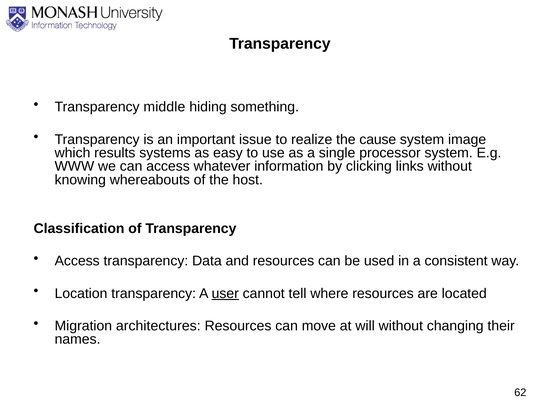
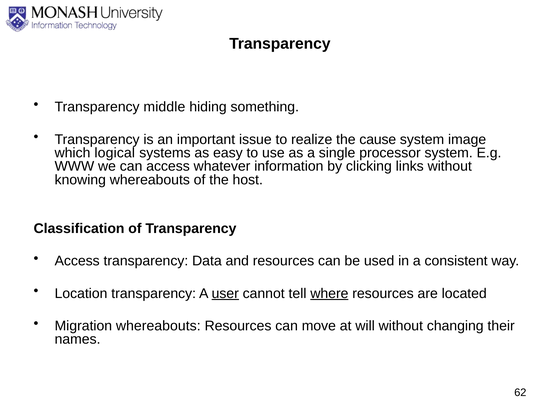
results: results -> logical
where underline: none -> present
Migration architectures: architectures -> whereabouts
